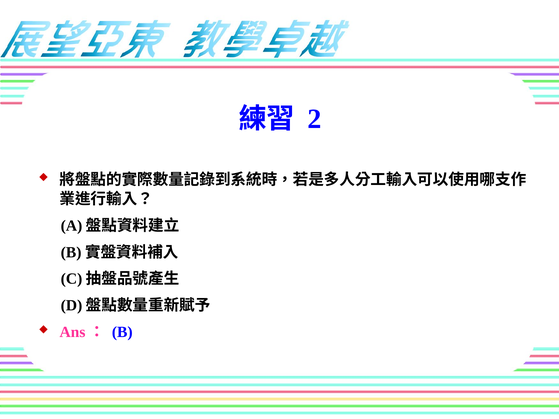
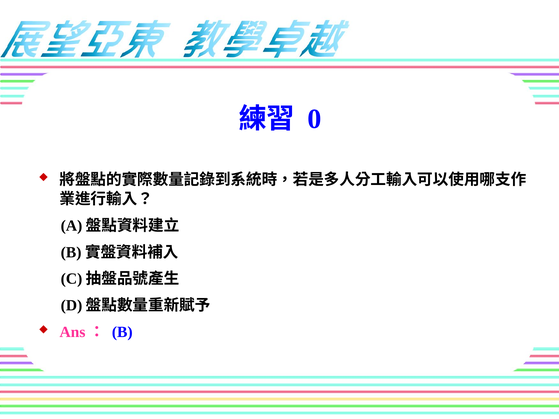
2: 2 -> 0
